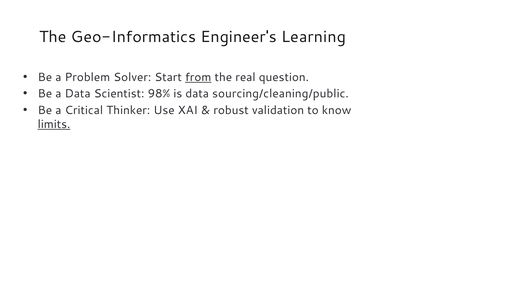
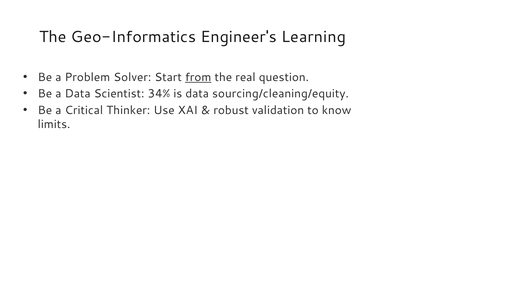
98%: 98% -> 34%
sourcing/cleaning/public: sourcing/cleaning/public -> sourcing/cleaning/equity
limits underline: present -> none
